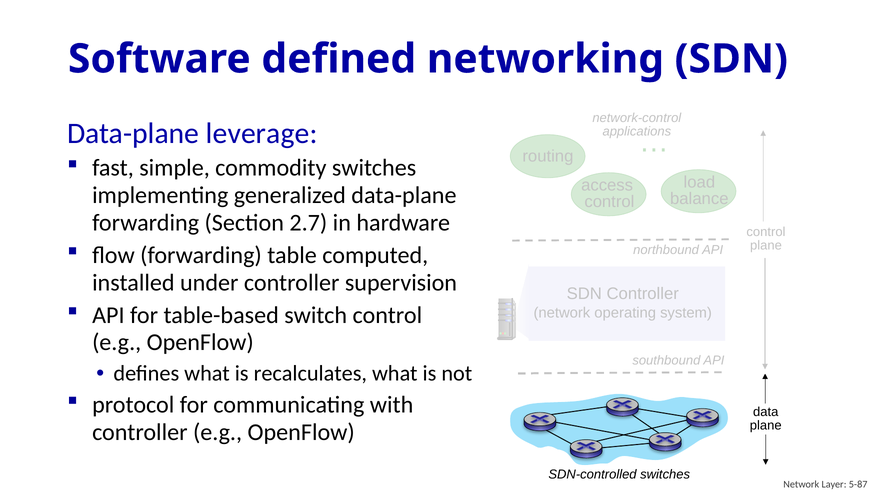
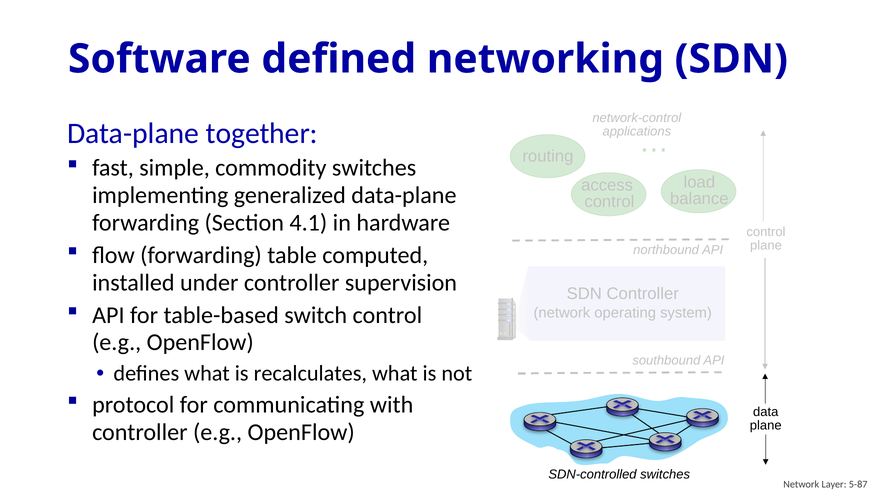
leverage: leverage -> together
2.7: 2.7 -> 4.1
